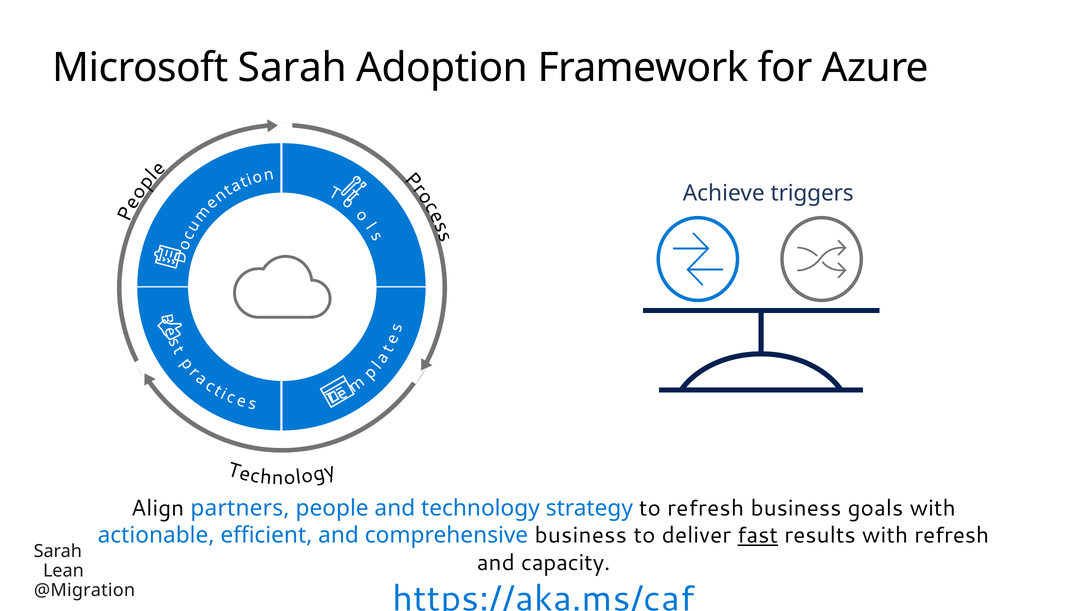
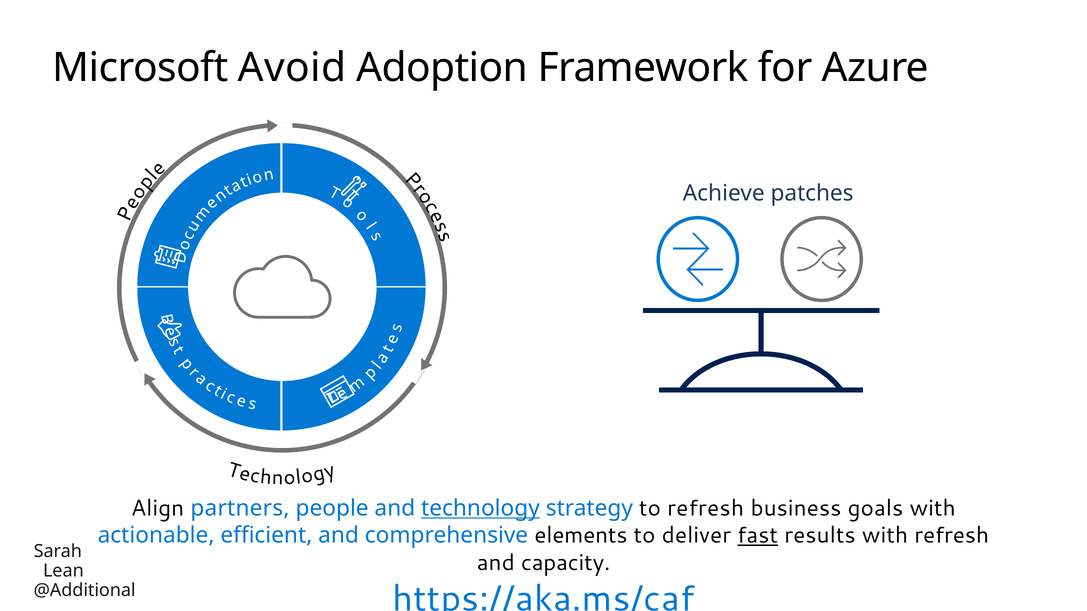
Microsoft Sarah: Sarah -> Avoid
triggers: triggers -> patches
technology underline: none -> present
comprehensive business: business -> elements
@Migration: @Migration -> @Additional
